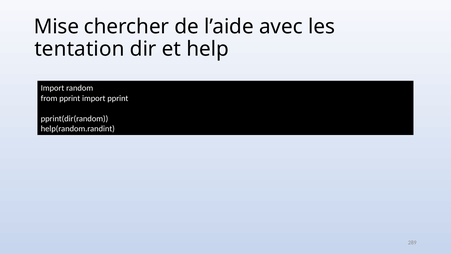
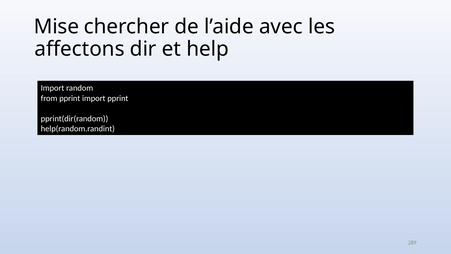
tentation: tentation -> affectons
